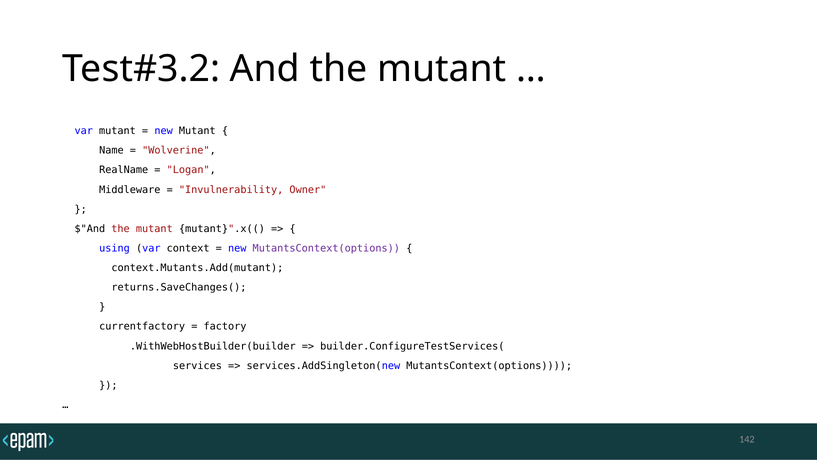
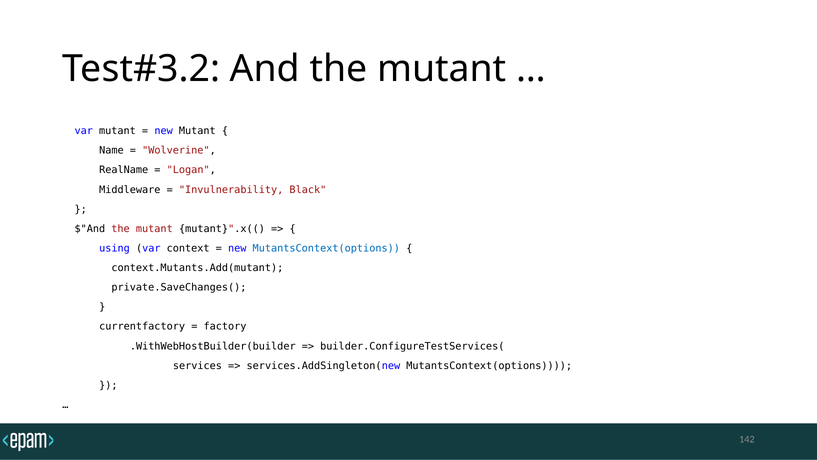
Owner: Owner -> Black
MutantsContext(options at (326, 248) colour: purple -> blue
returns.SaveChanges(: returns.SaveChanges( -> private.SaveChanges(
